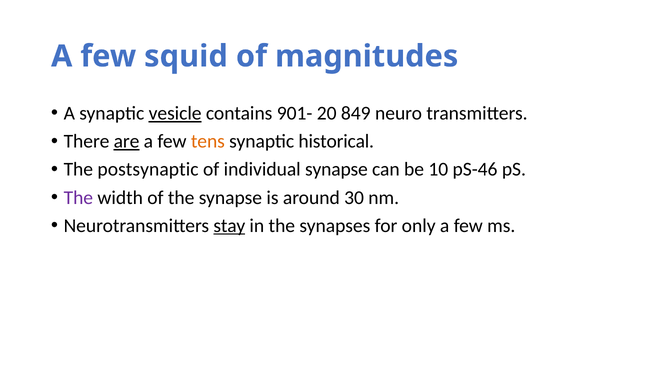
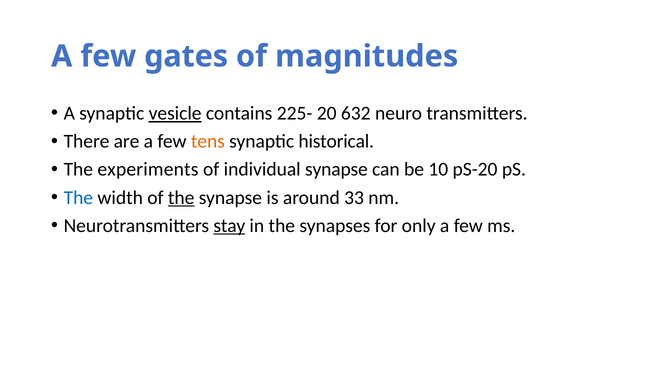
squid: squid -> gates
901-: 901- -> 225-
849: 849 -> 632
are underline: present -> none
postsynaptic: postsynaptic -> experiments
pS-46: pS-46 -> pS-20
The at (78, 198) colour: purple -> blue
the at (181, 198) underline: none -> present
30: 30 -> 33
